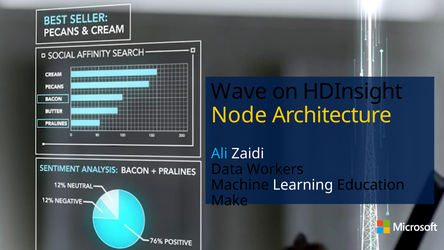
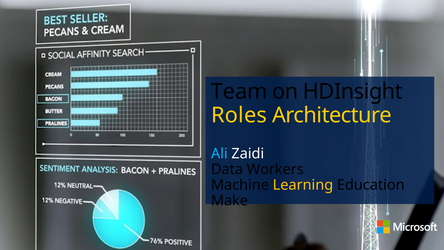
Wave: Wave -> Team
Node: Node -> Roles
Learning colour: white -> yellow
